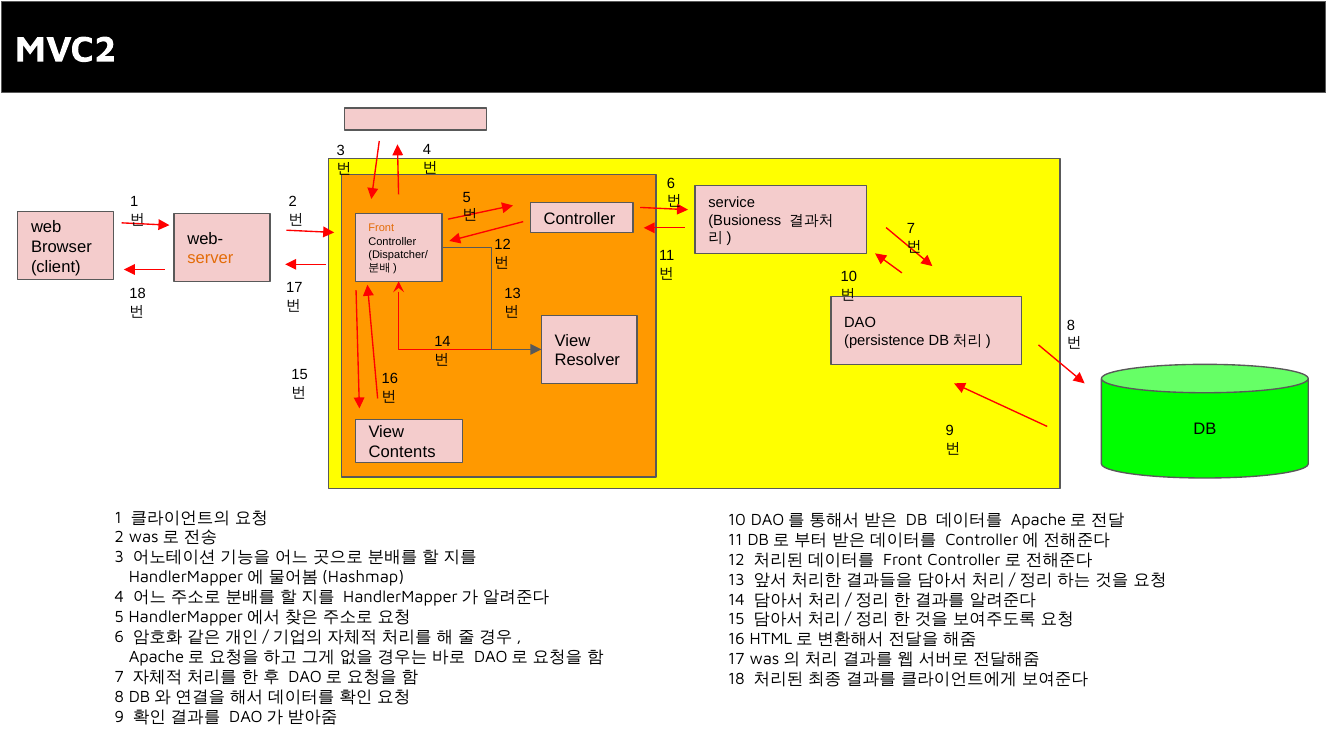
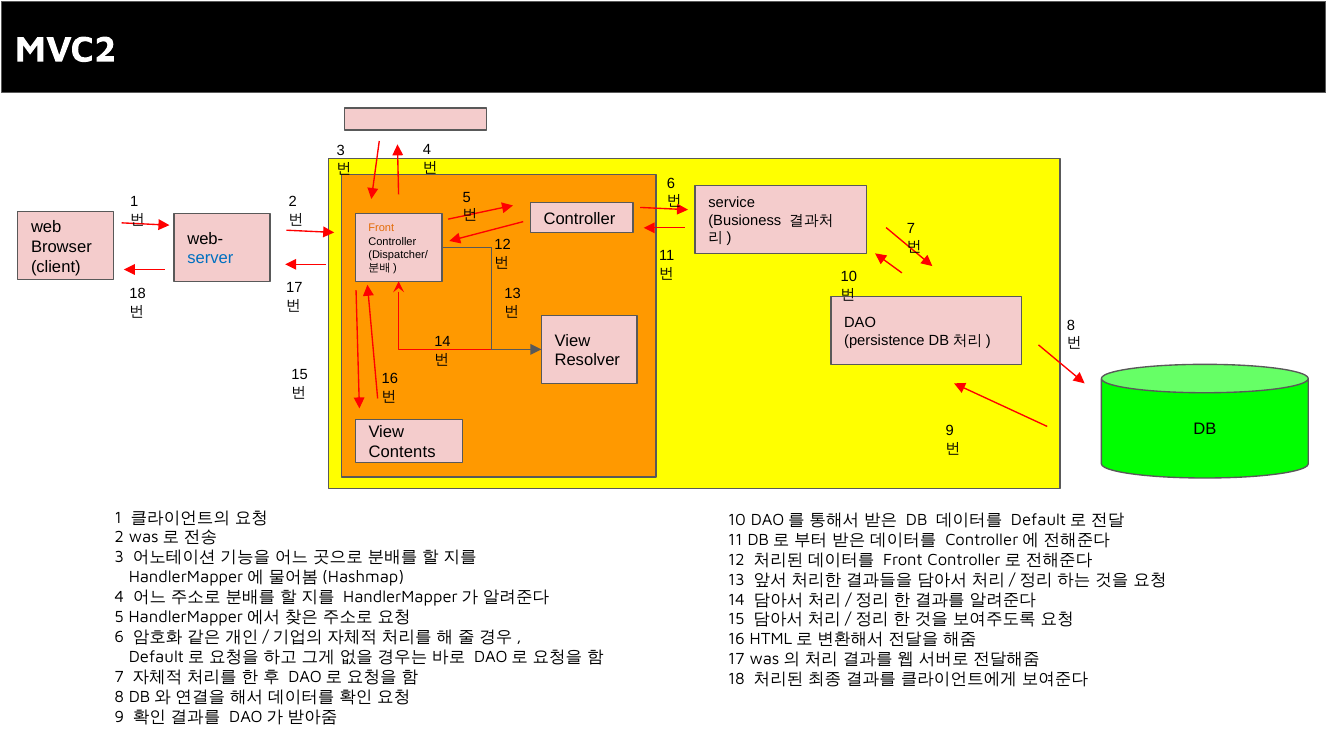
server colour: orange -> blue
Apache at (1039, 520): Apache -> Default
Apache at (156, 657): Apache -> Default
